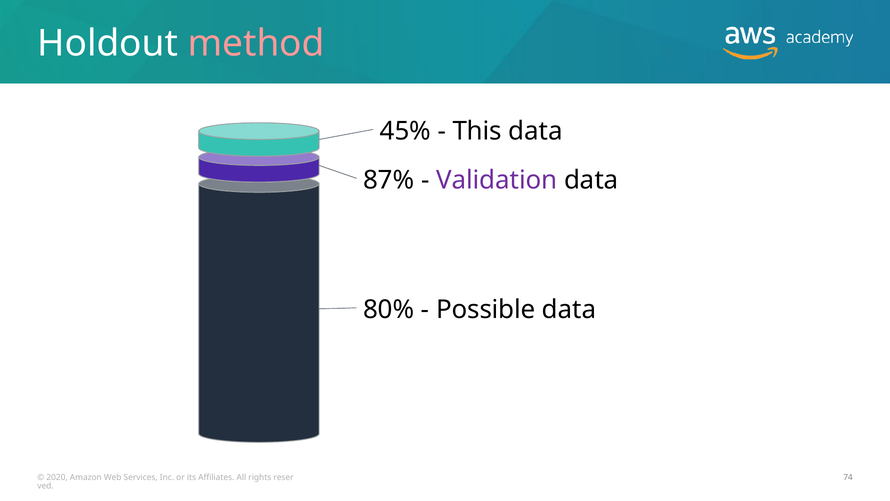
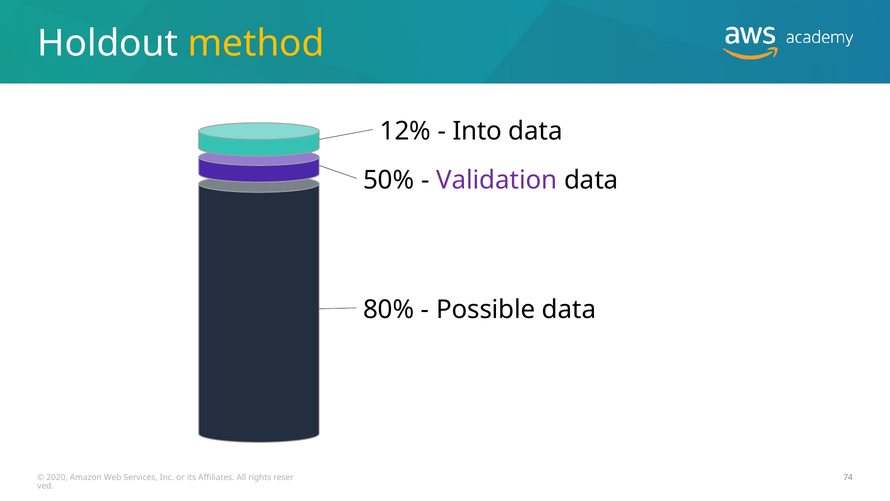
method colour: pink -> yellow
45%: 45% -> 12%
This: This -> Into
87%: 87% -> 50%
